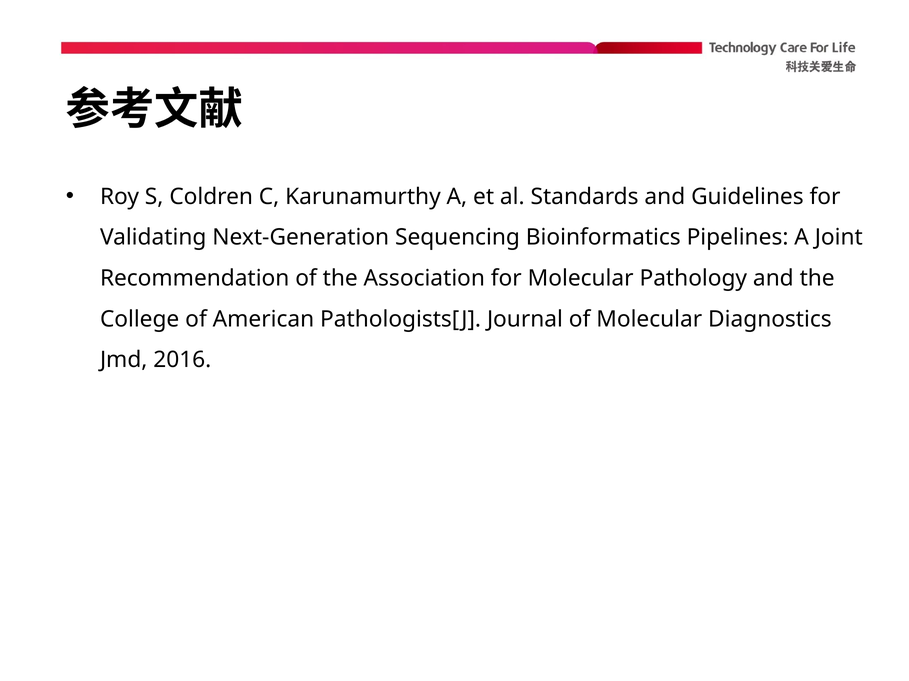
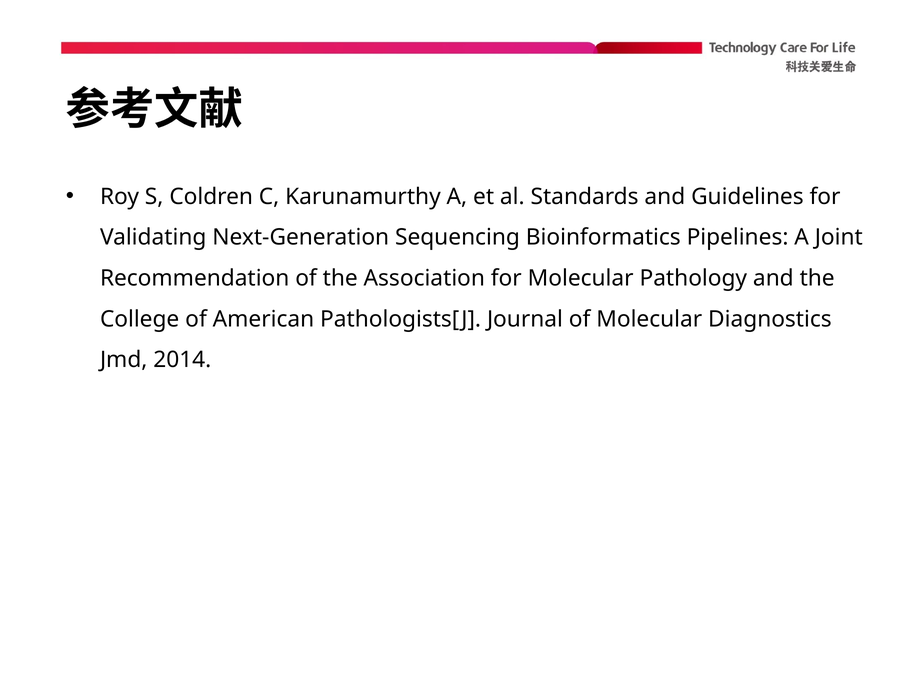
2016: 2016 -> 2014
